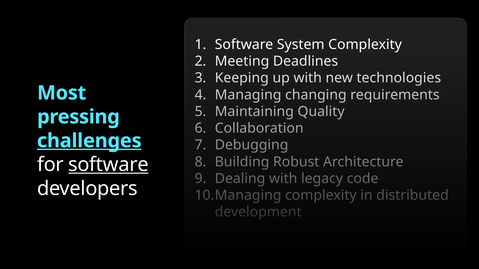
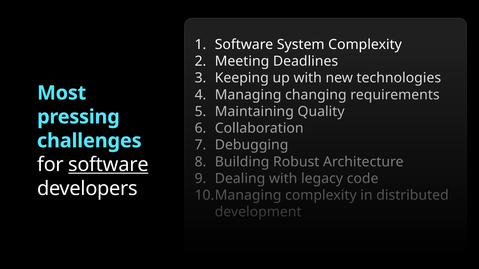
challenges underline: present -> none
